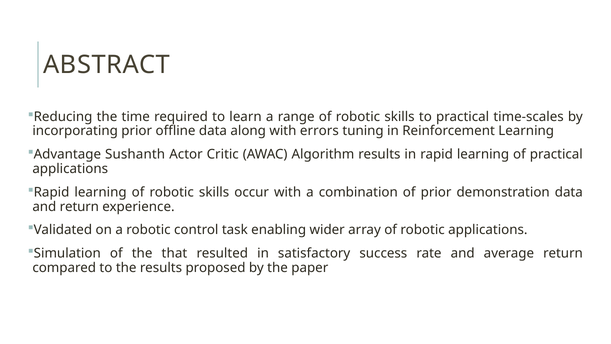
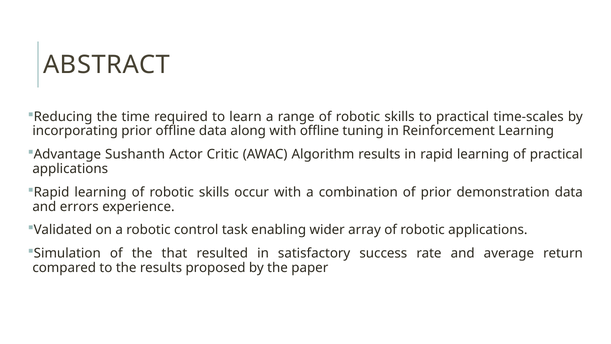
with errors: errors -> offline
and return: return -> errors
